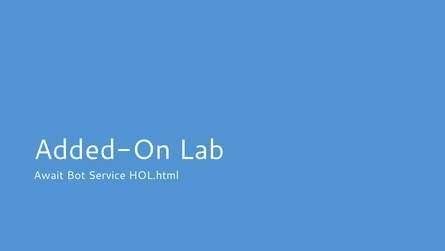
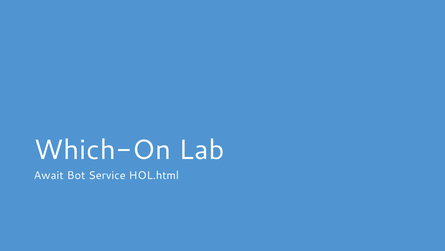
Added-On: Added-On -> Which-On
